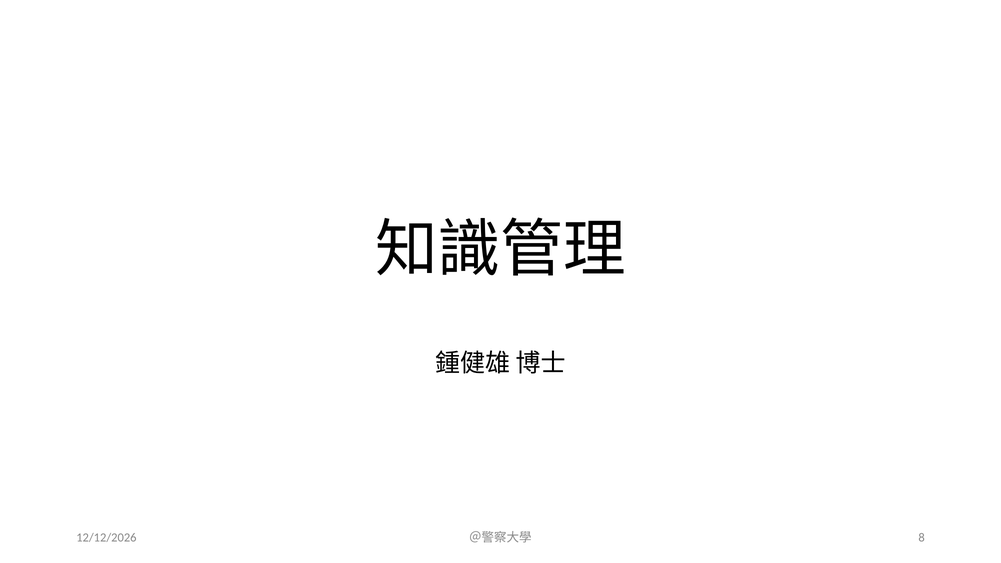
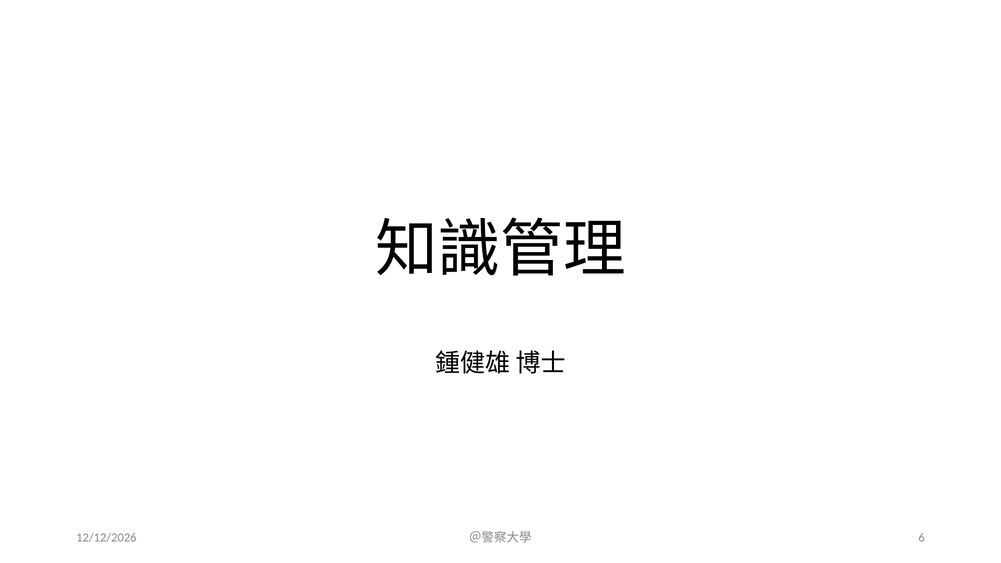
8: 8 -> 6
